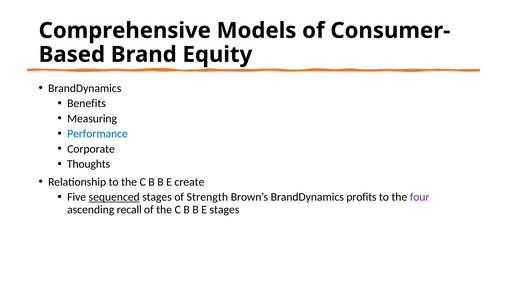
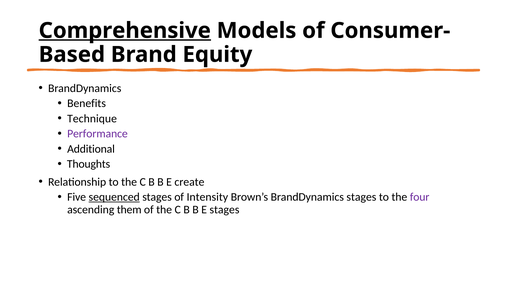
Comprehensive underline: none -> present
Measuring: Measuring -> Technique
Performance colour: blue -> purple
Corporate: Corporate -> Additional
Strength: Strength -> Intensity
BrandDynamics profits: profits -> stages
recall: recall -> them
